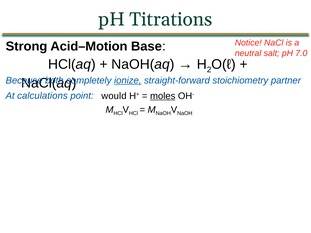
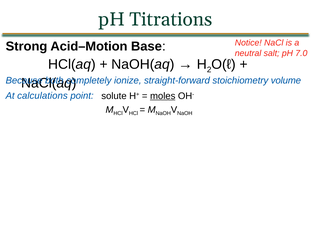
ionize underline: present -> none
partner: partner -> volume
would: would -> solute
